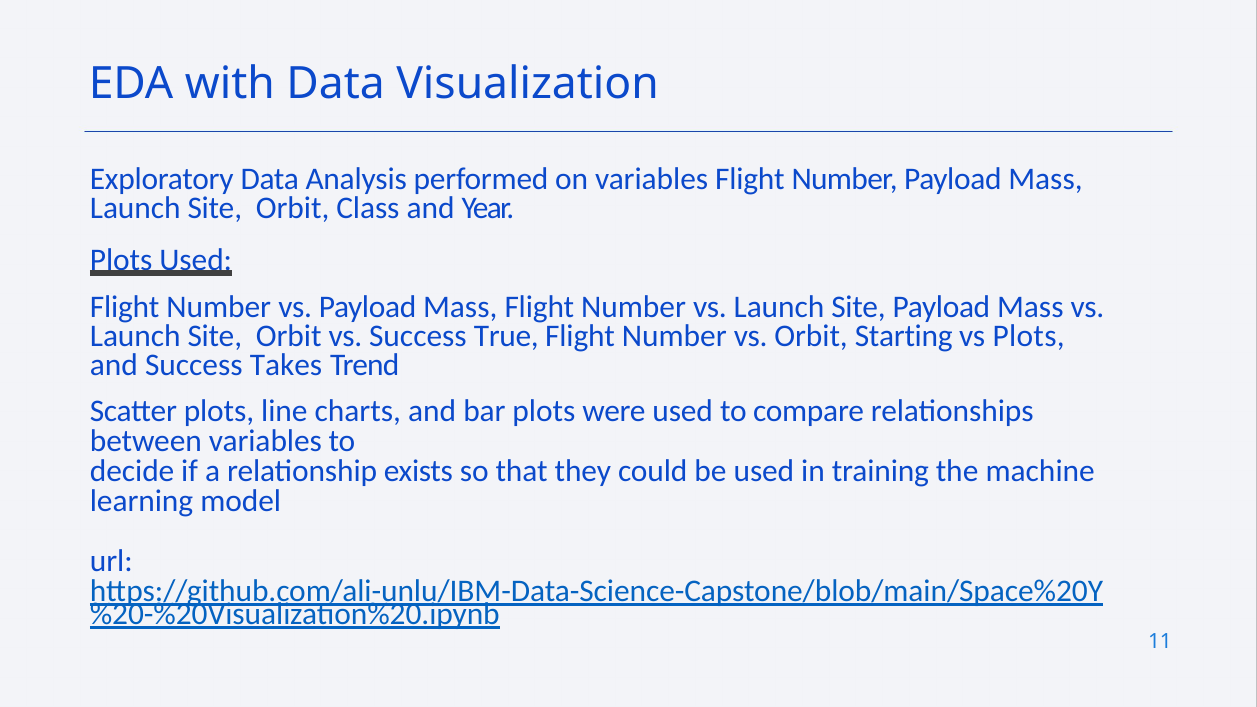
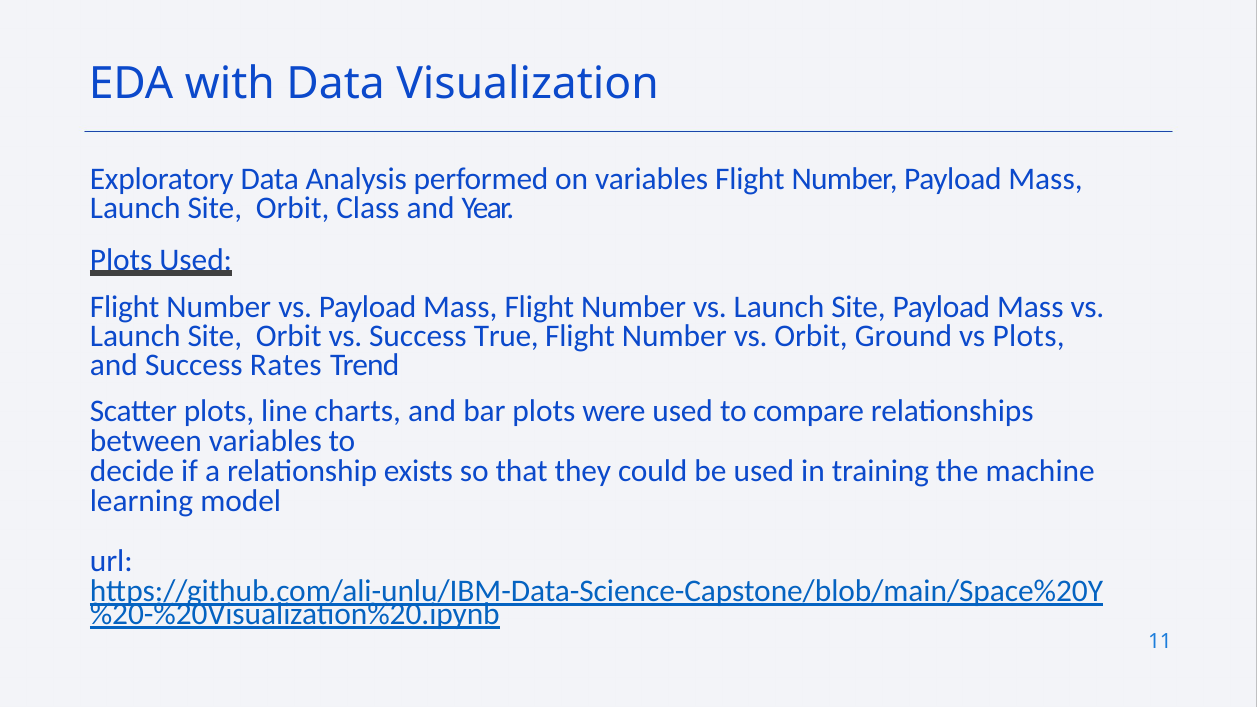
Starting: Starting -> Ground
Takes: Takes -> Rates
